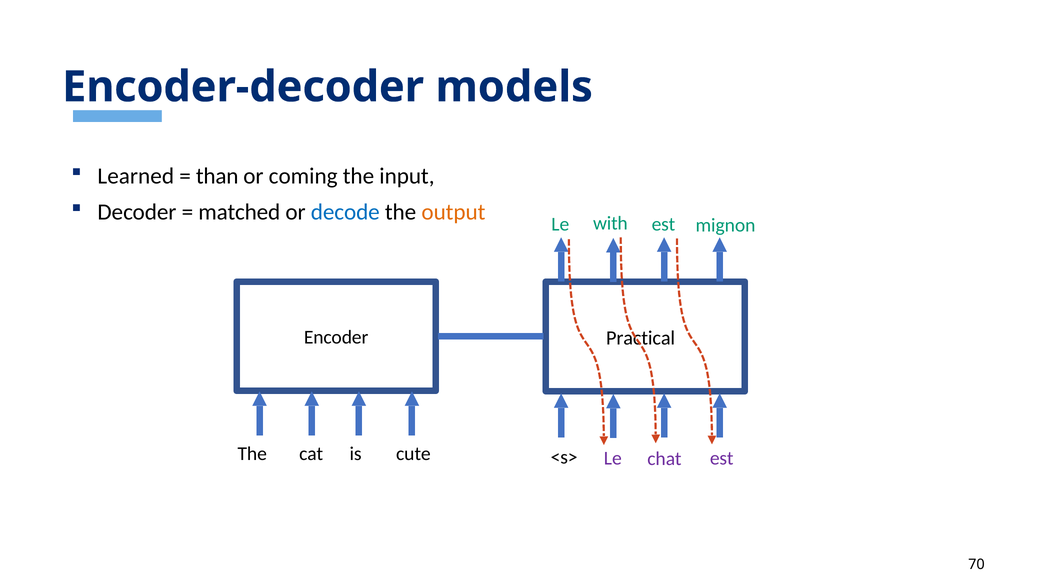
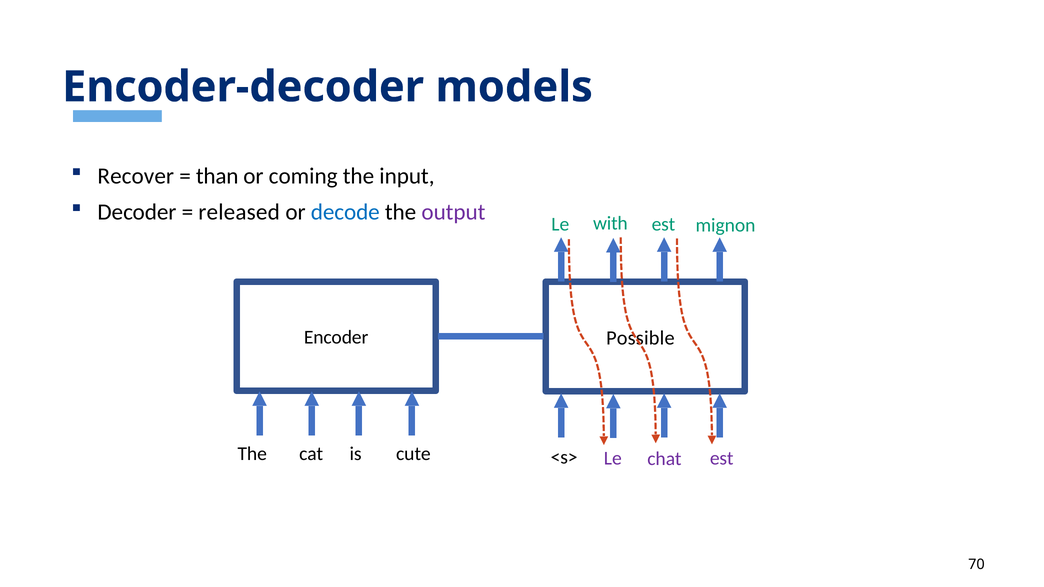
Learned: Learned -> Recover
matched: matched -> released
output colour: orange -> purple
Practical: Practical -> Possible
